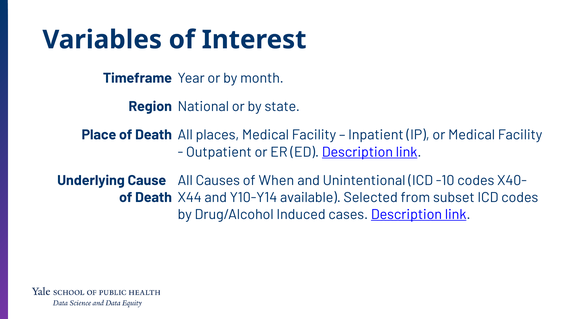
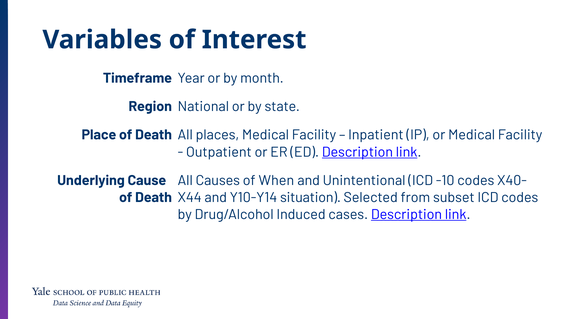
available: available -> situation
